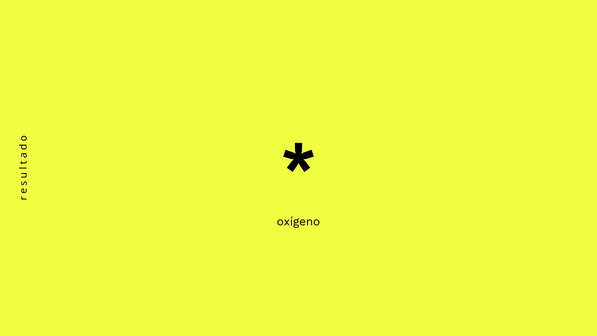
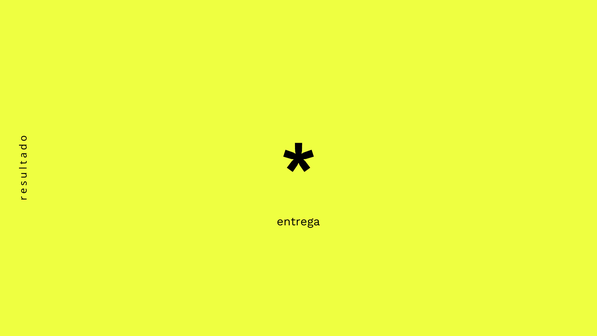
oxígeno: oxígeno -> entrega
